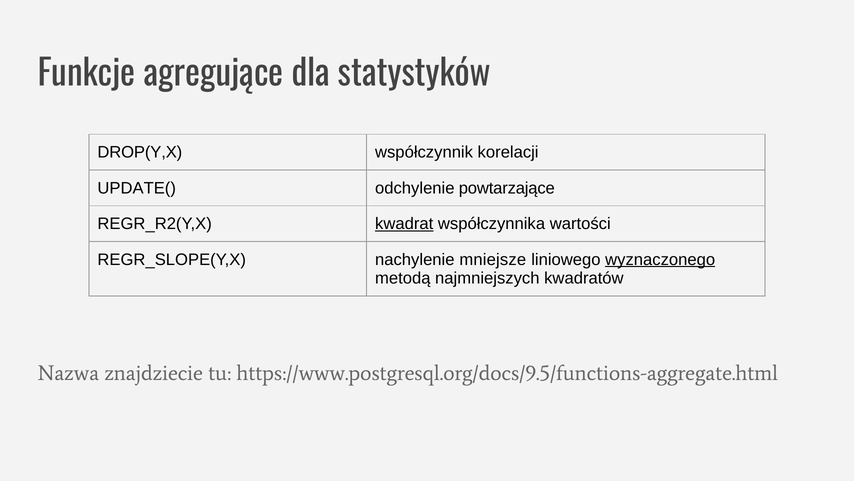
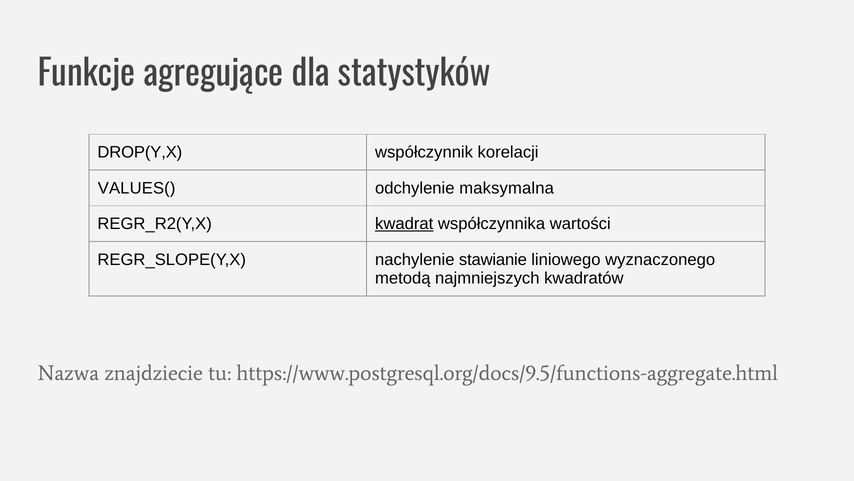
UPDATE(: UPDATE( -> VALUES(
powtarzające: powtarzające -> maksymalna
mniejsze: mniejsze -> stawianie
wyznaczonego underline: present -> none
